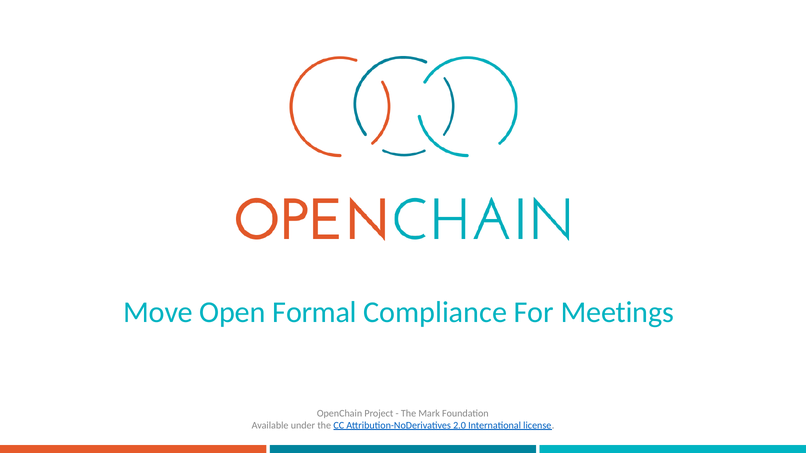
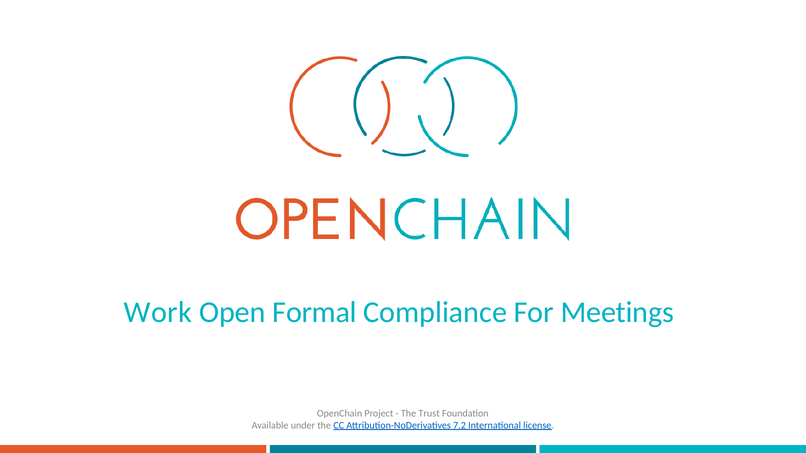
Move: Move -> Work
Mark: Mark -> Trust
2.0: 2.0 -> 7.2
